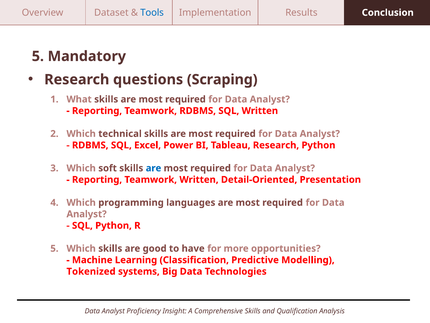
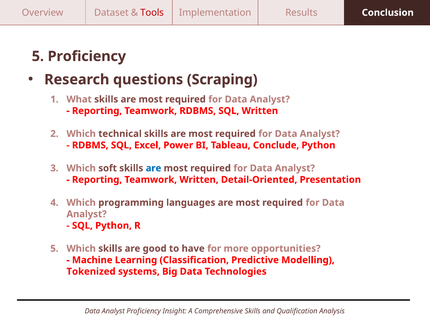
Tools colour: blue -> red
5 Mandatory: Mandatory -> Proficiency
Tableau Research: Research -> Conclude
